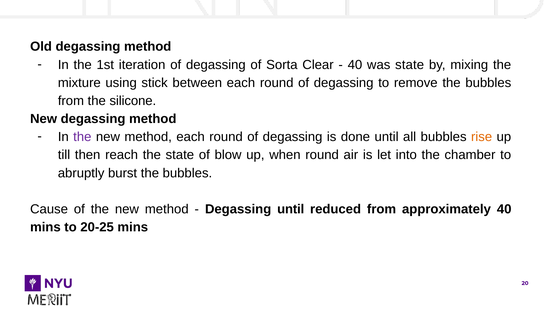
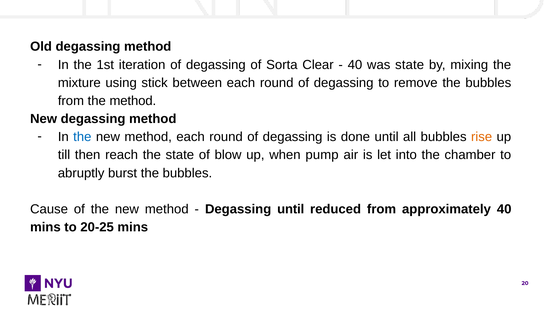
the silicone: silicone -> method
the at (82, 137) colour: purple -> blue
when round: round -> pump
